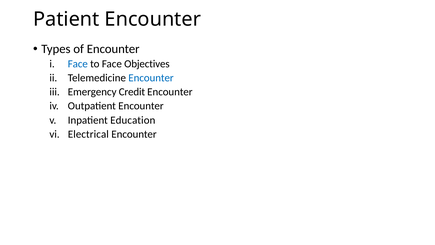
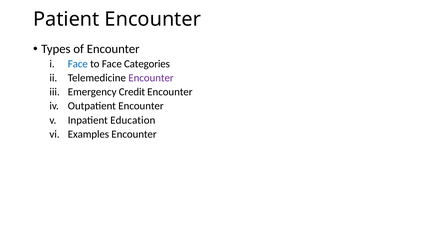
Objectives: Objectives -> Categories
Encounter at (151, 78) colour: blue -> purple
Electrical: Electrical -> Examples
